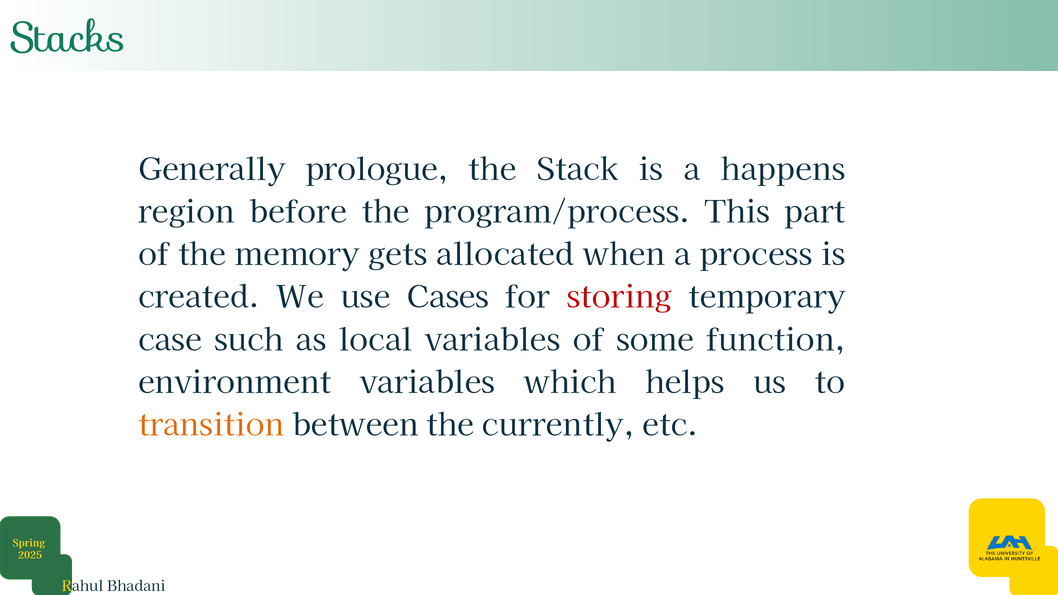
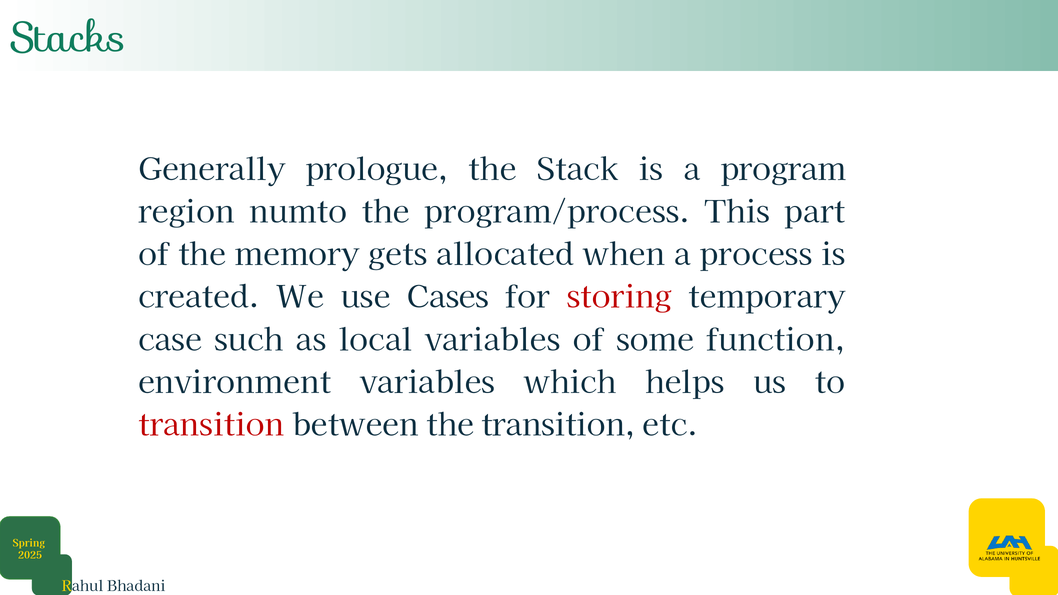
happens: happens -> program
before: before -> numto
transition at (211, 426) colour: orange -> red
the currently: currently -> transition
